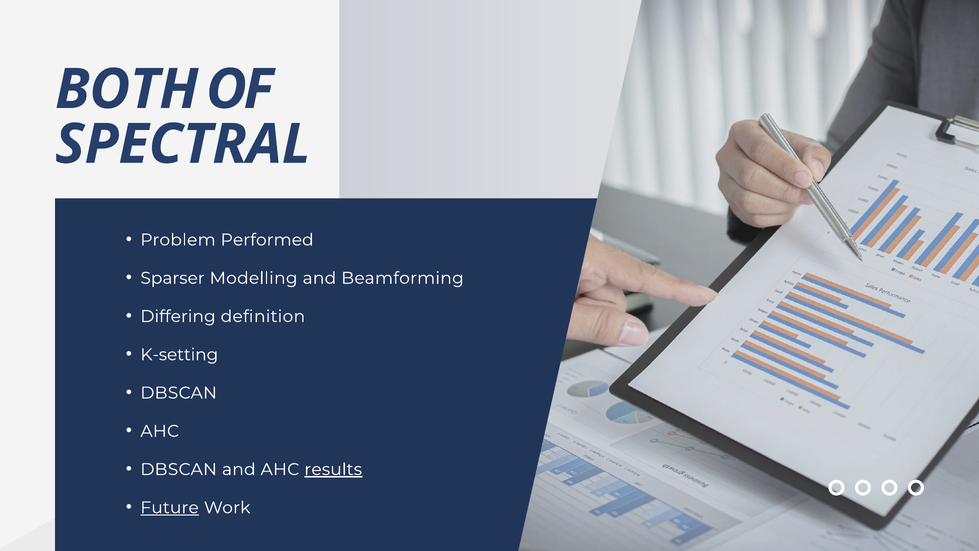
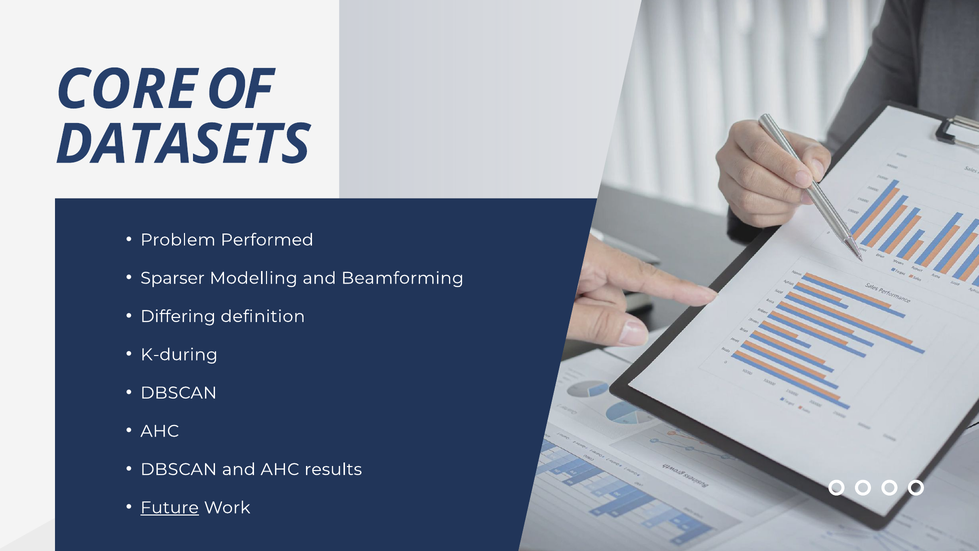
BOTH: BOTH -> CORE
SPECTRAL: SPECTRAL -> DATASETS
K-setting: K-setting -> K-during
results underline: present -> none
